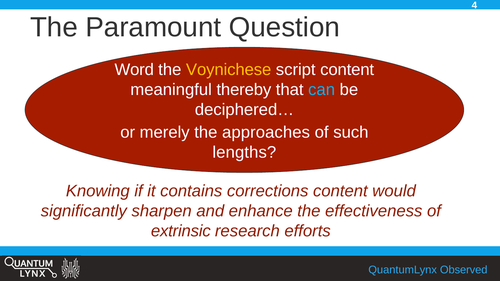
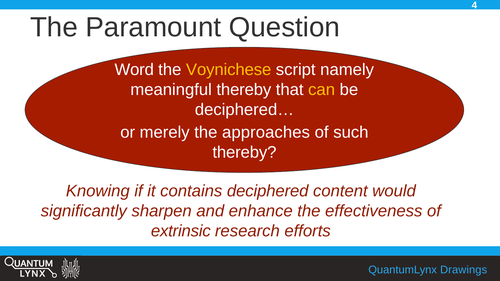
script content: content -> namely
can colour: light blue -> yellow
lengths at (244, 152): lengths -> thereby
corrections: corrections -> deciphered
Observed: Observed -> Drawings
